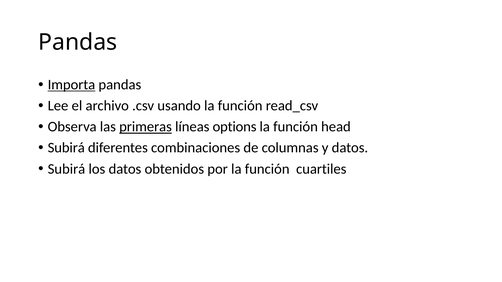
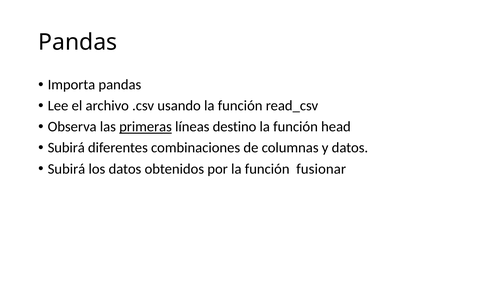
Importa underline: present -> none
options: options -> destino
cuartiles: cuartiles -> fusionar
